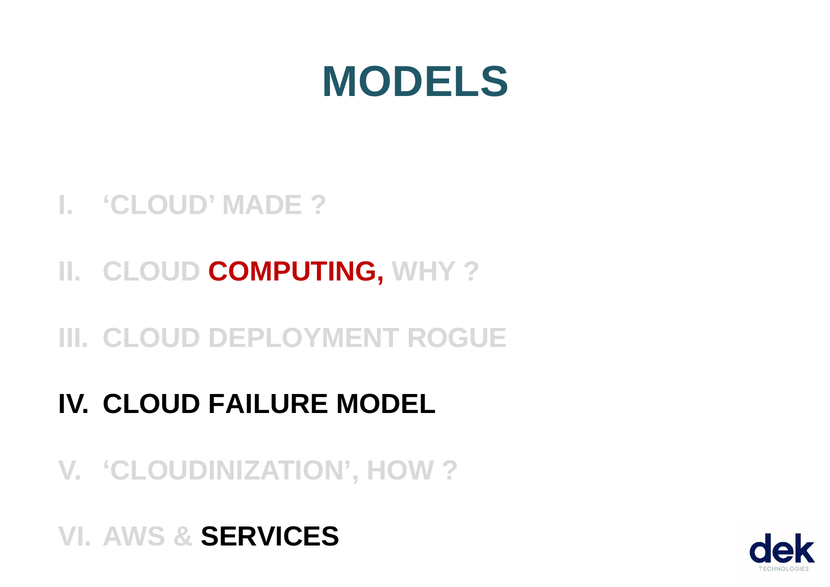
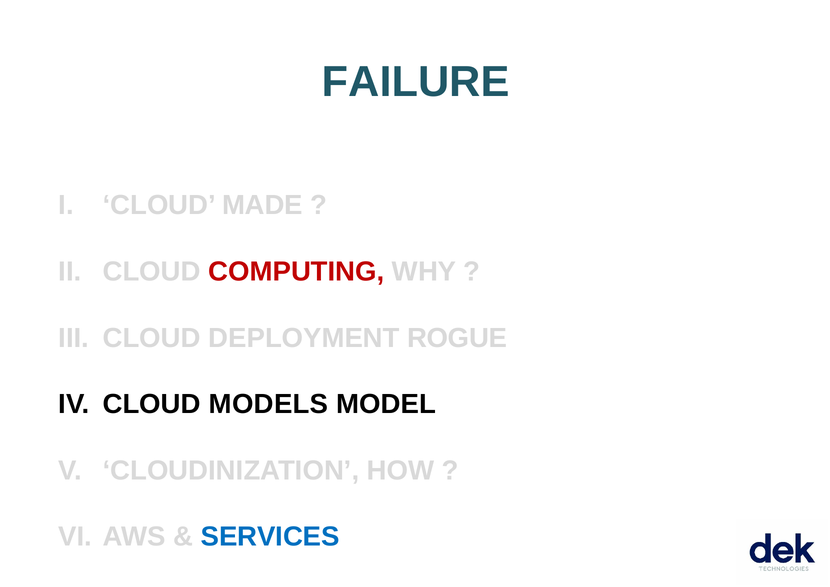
MODELS: MODELS -> FAILURE
FAILURE: FAILURE -> MODELS
SERVICES colour: black -> blue
